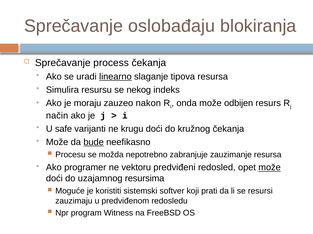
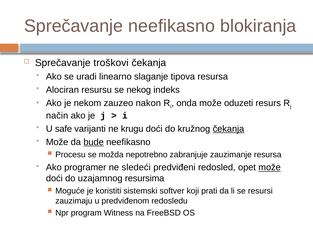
Sprečavanje oslobađaju: oslobađaju -> neefikasno
process: process -> troškovi
linearno underline: present -> none
Simulira: Simulira -> Alociran
moraju: moraju -> nekom
odbijen: odbijen -> oduzeti
čekanja at (228, 129) underline: none -> present
vektoru: vektoru -> sledeći
